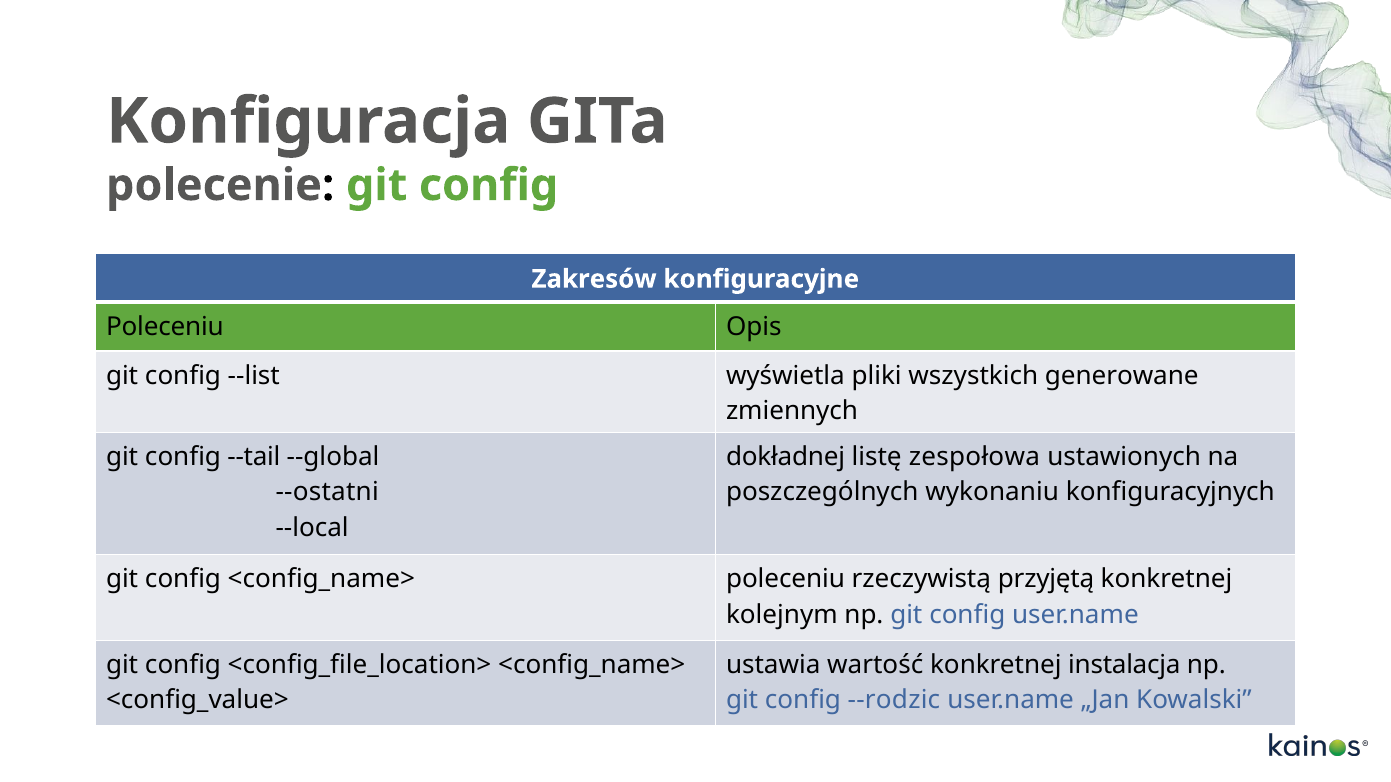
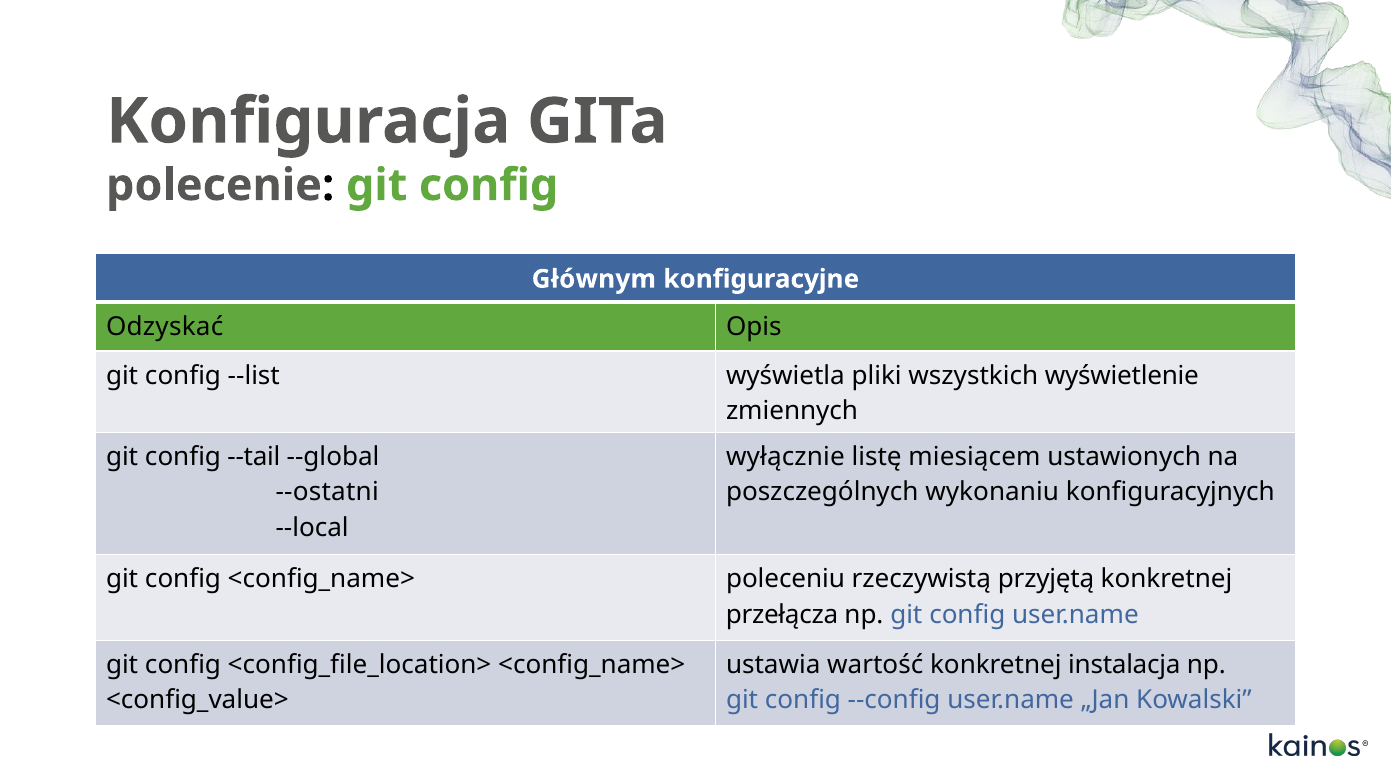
Zakresów: Zakresów -> Głównym
Poleceniu at (165, 327): Poleceniu -> Odzyskać
generowane: generowane -> wyświetlenie
dokładnej: dokładnej -> wyłącznie
zespołowa: zespołowa -> miesiącem
kolejnym: kolejnym -> przełącza
--rodzic: --rodzic -> --config
